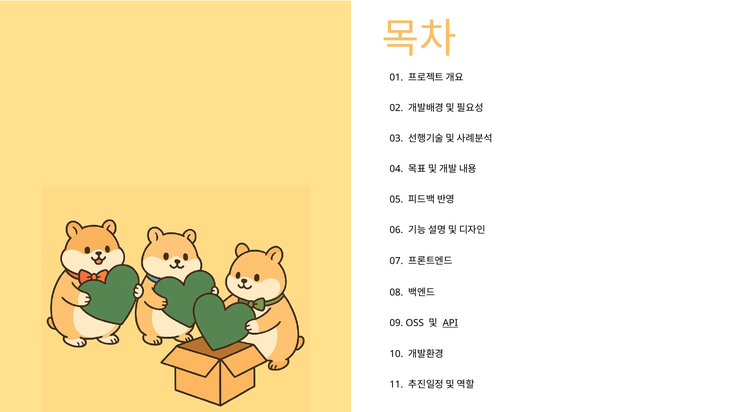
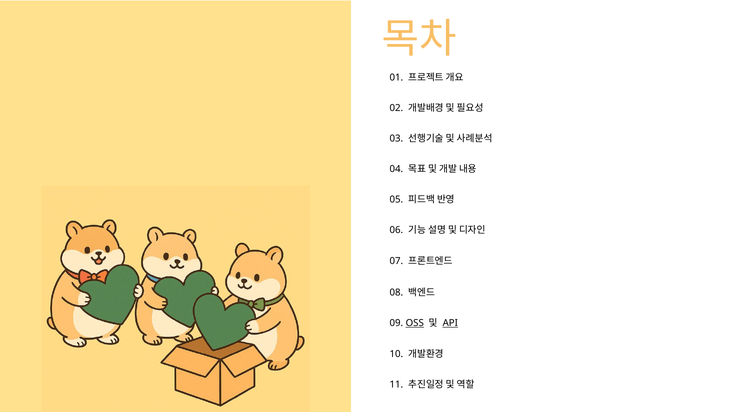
OSS underline: none -> present
